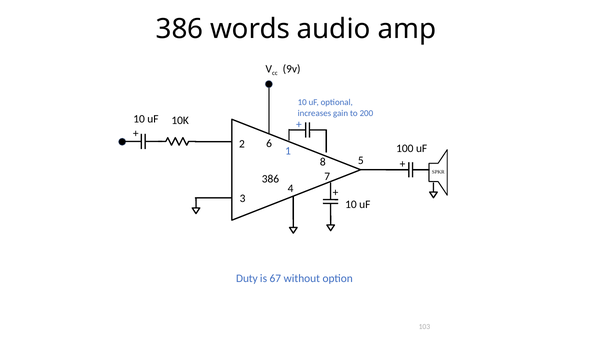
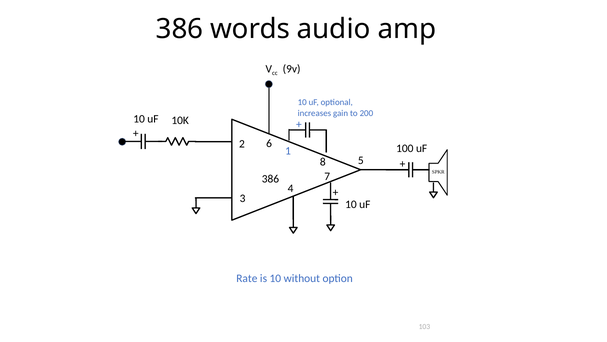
Duty: Duty -> Rate
is 67: 67 -> 10
